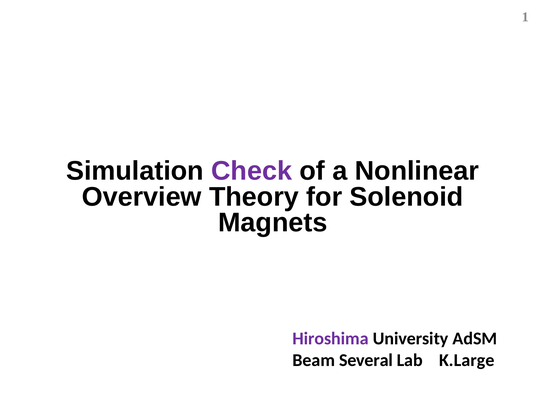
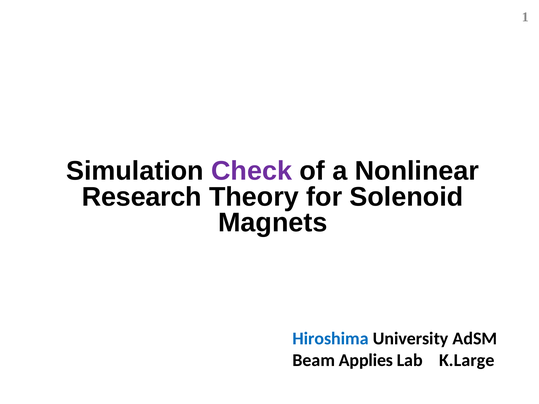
Overview: Overview -> Research
Hiroshima colour: purple -> blue
Several: Several -> Applies
